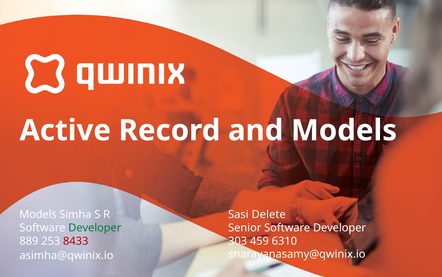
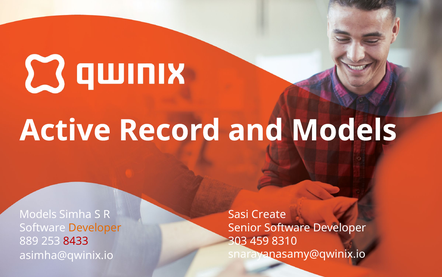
Delete: Delete -> Create
Developer at (95, 227) colour: green -> orange
6310: 6310 -> 8310
